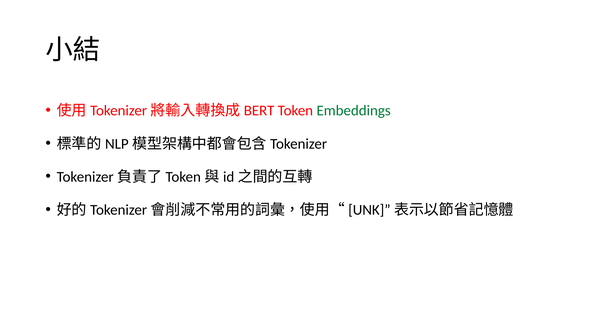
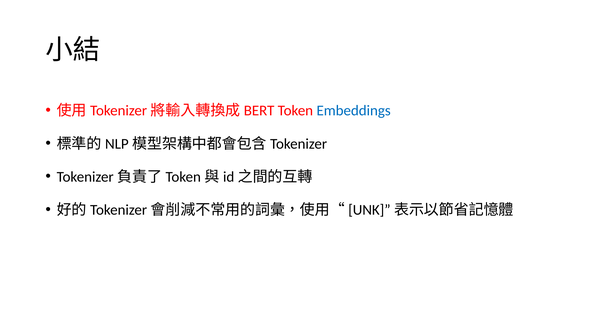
Embeddings colour: green -> blue
